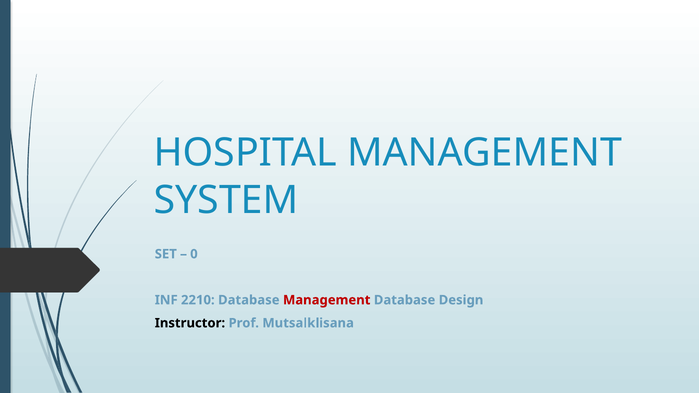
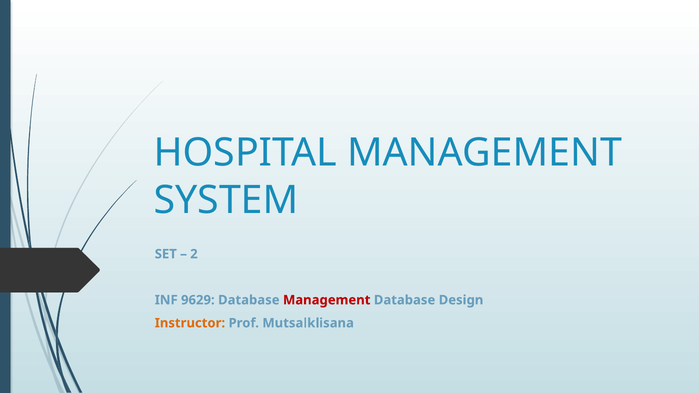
0: 0 -> 2
2210: 2210 -> 9629
Instructor colour: black -> orange
